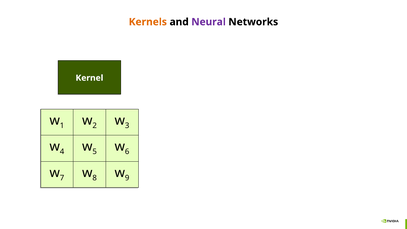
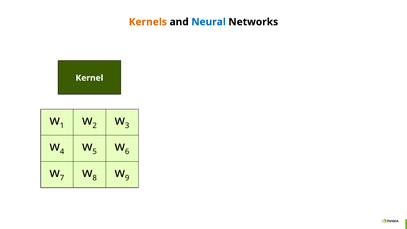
Neural colour: purple -> blue
